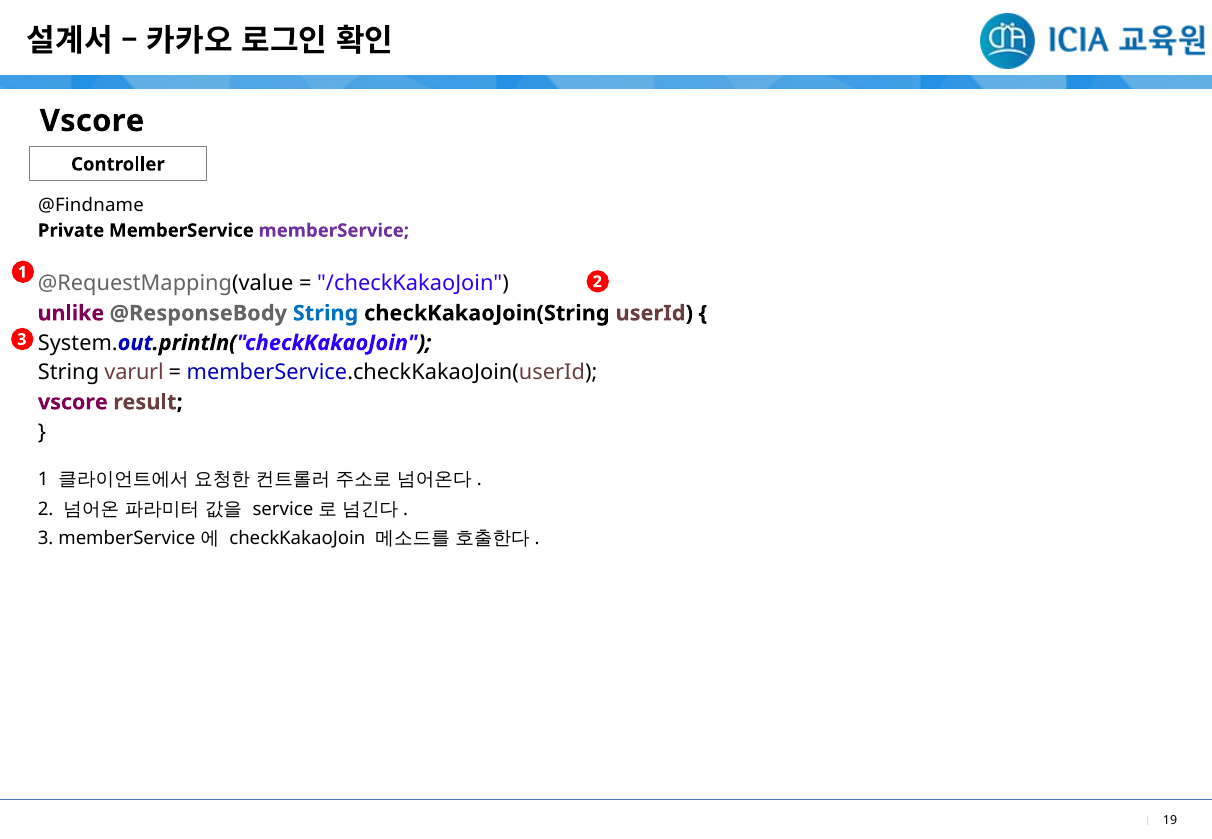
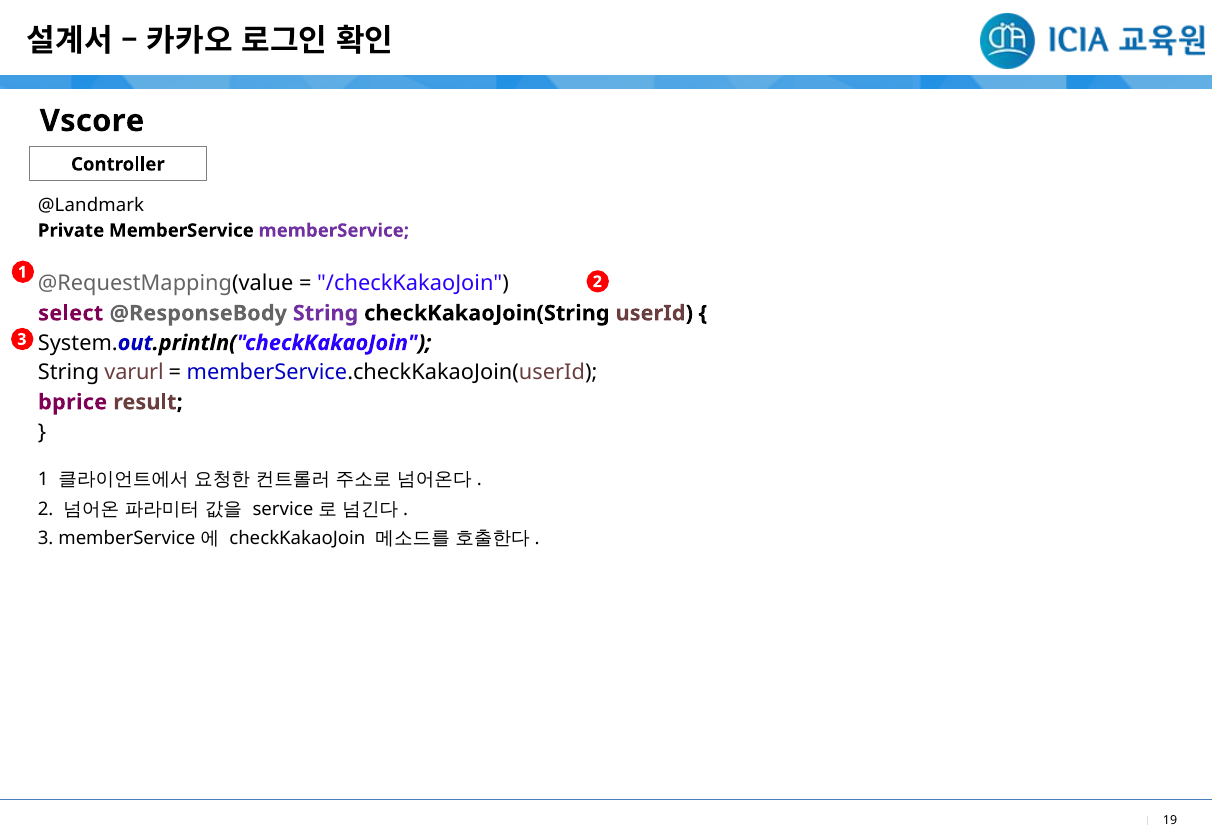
@Findname: @Findname -> @Landmark
unlike: unlike -> select
String at (326, 313) colour: blue -> purple
vscore at (73, 402): vscore -> bprice
